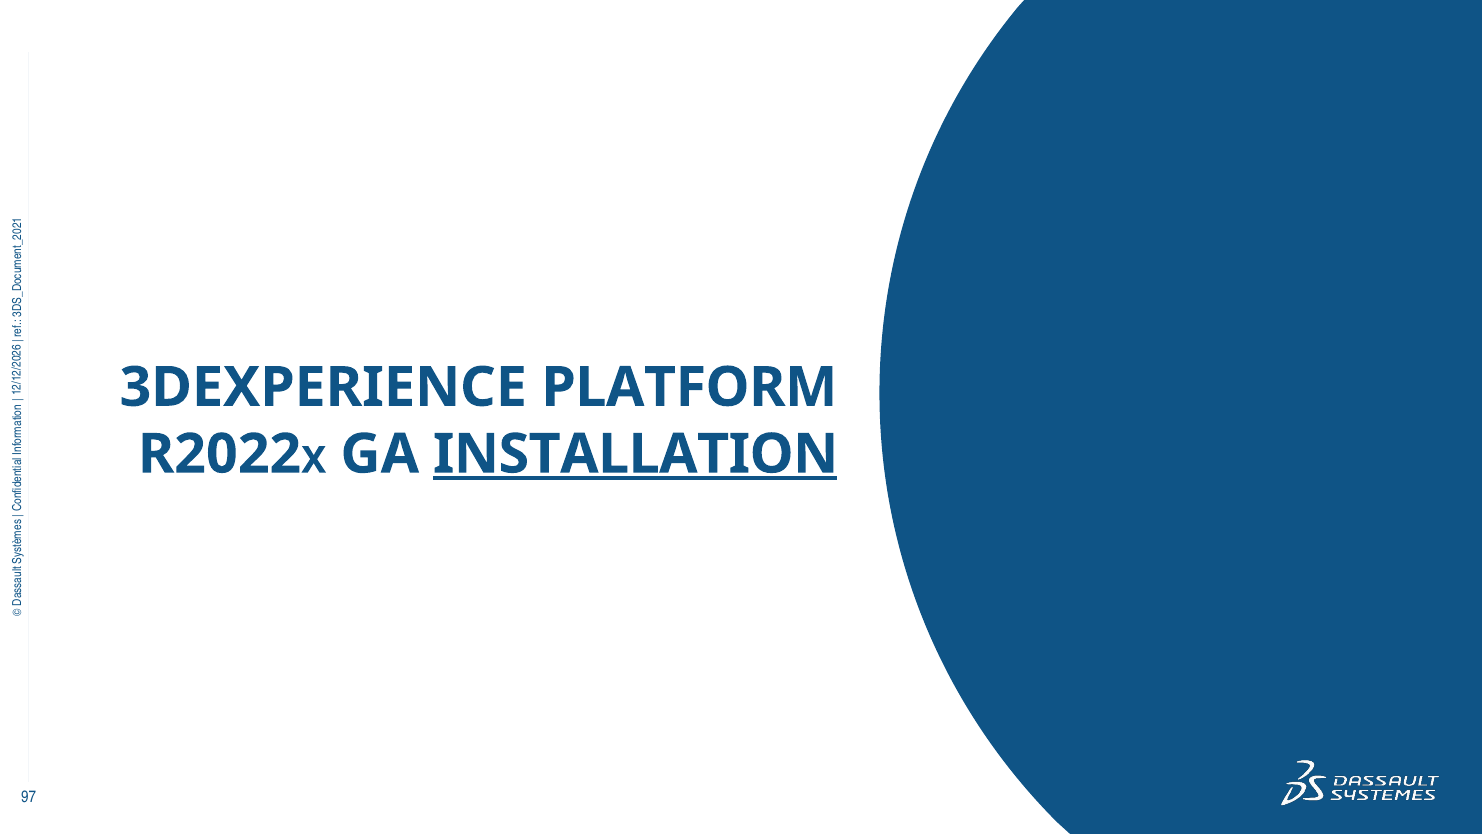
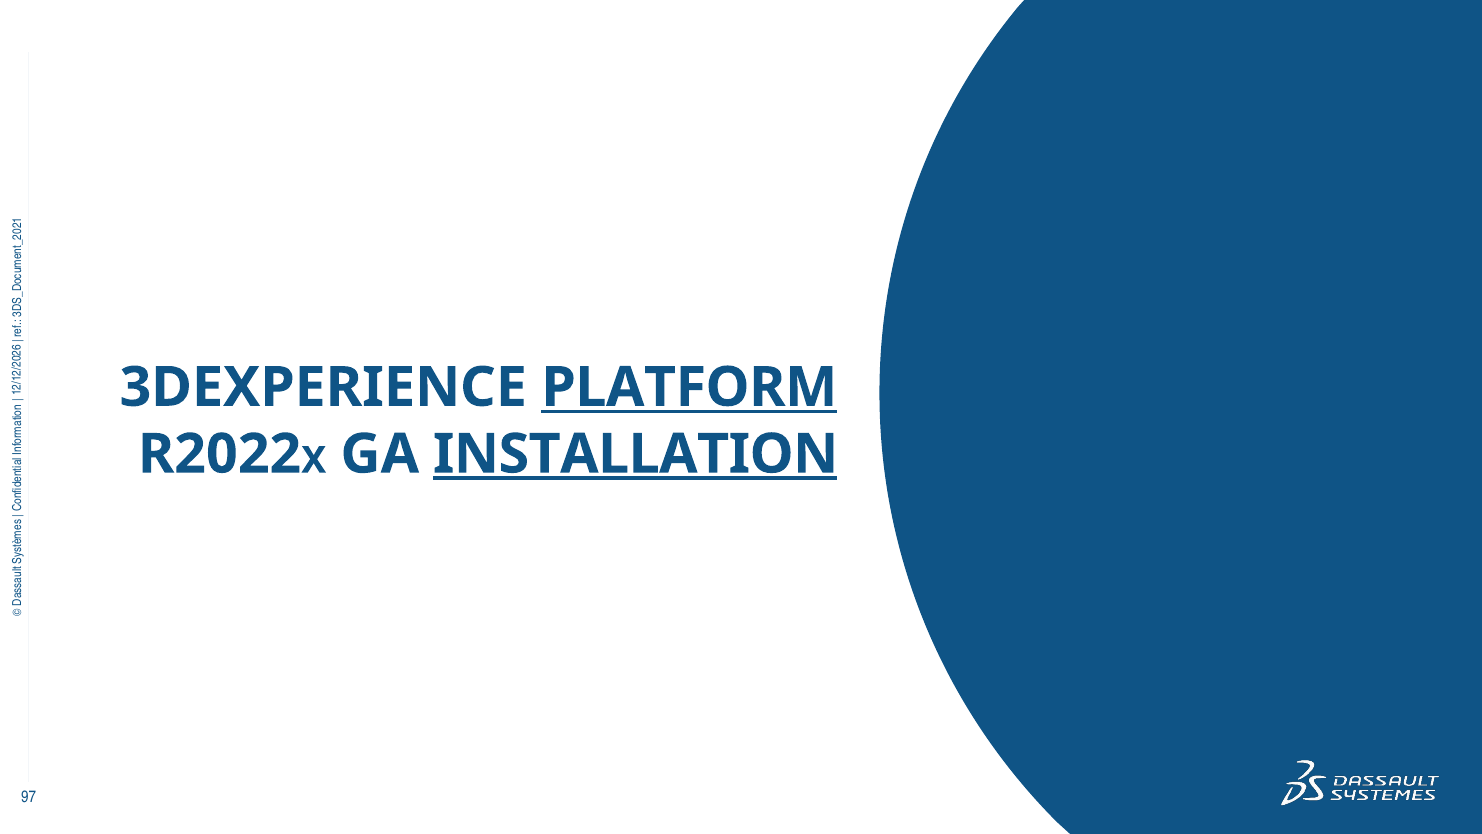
PLATFORM underline: none -> present
